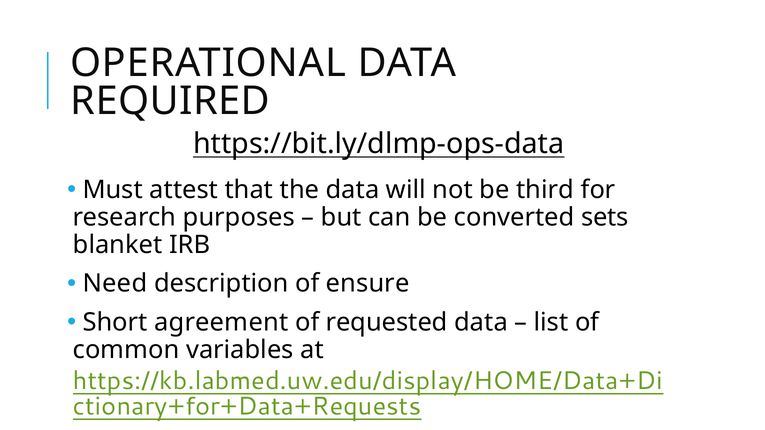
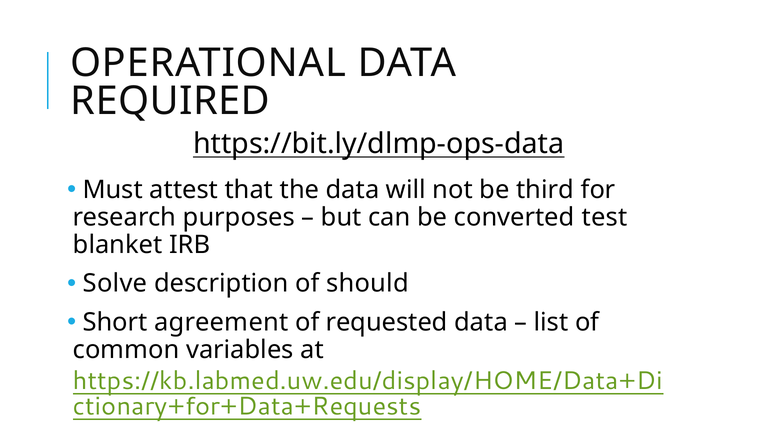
sets: sets -> test
Need: Need -> Solve
ensure: ensure -> should
